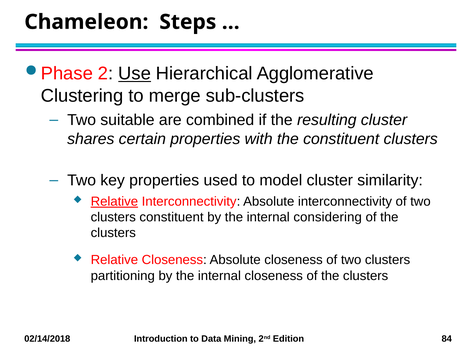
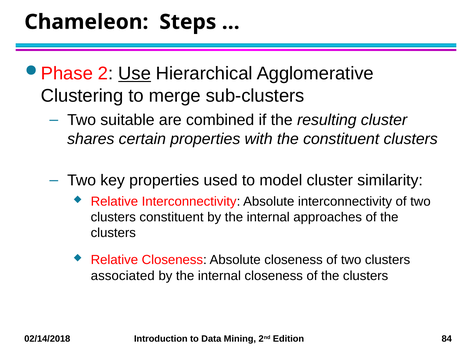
Relative at (114, 201) underline: present -> none
considering: considering -> approaches
partitioning: partitioning -> associated
